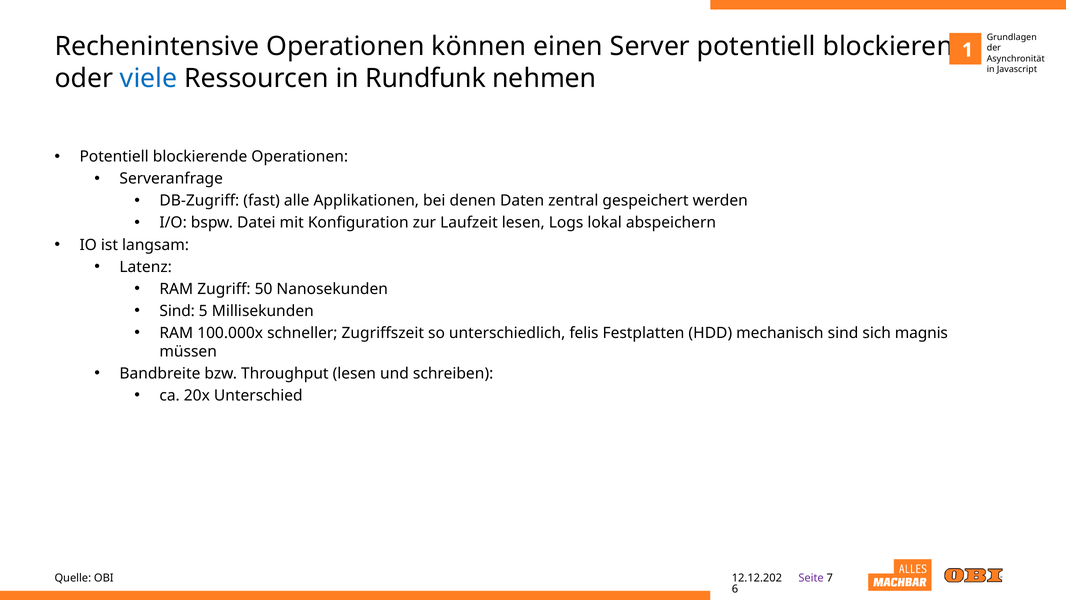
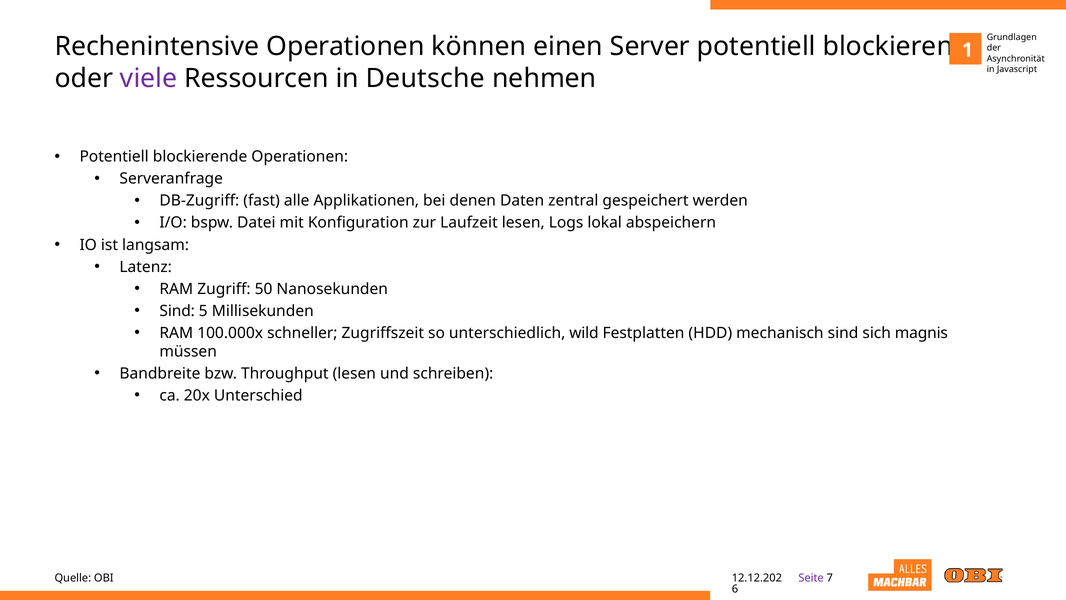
viele colour: blue -> purple
Rundfunk: Rundfunk -> Deutsche
felis: felis -> wild
